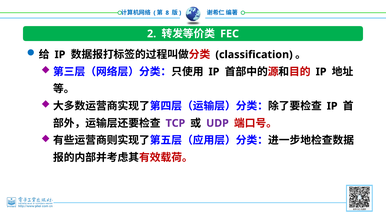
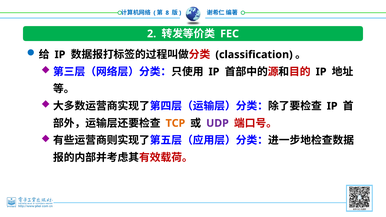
TCP colour: purple -> orange
